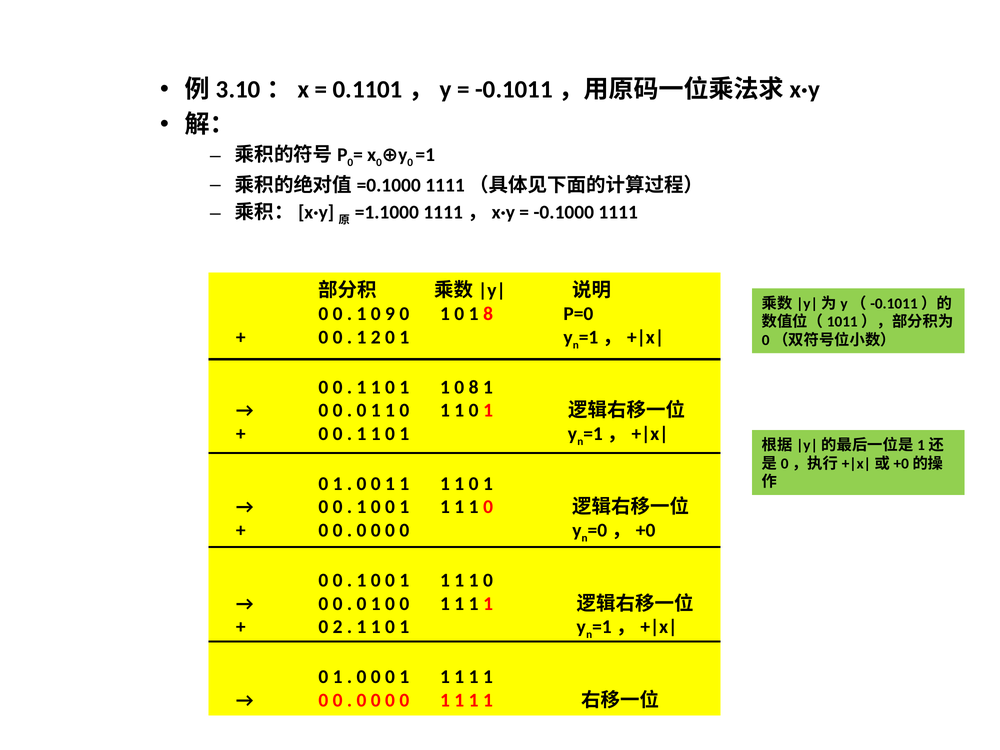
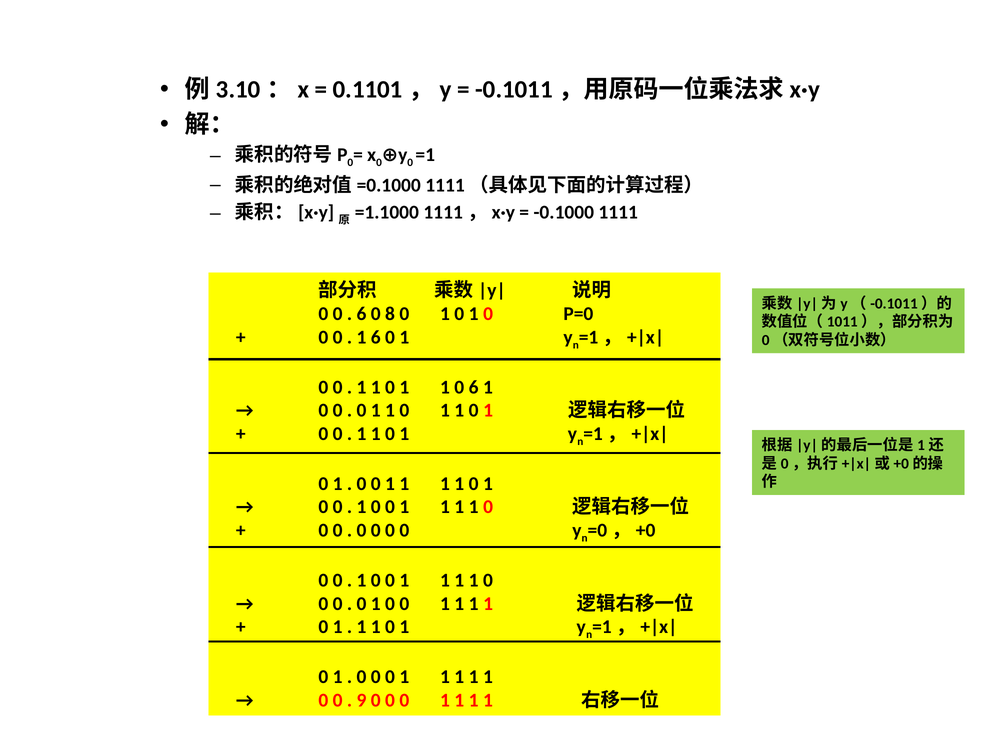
1 at (362, 314): 1 -> 6
9: 9 -> 8
1 0 1 8: 8 -> 0
1 2: 2 -> 6
0 8: 8 -> 6
2 at (338, 627): 2 -> 1
0 at (362, 700): 0 -> 9
